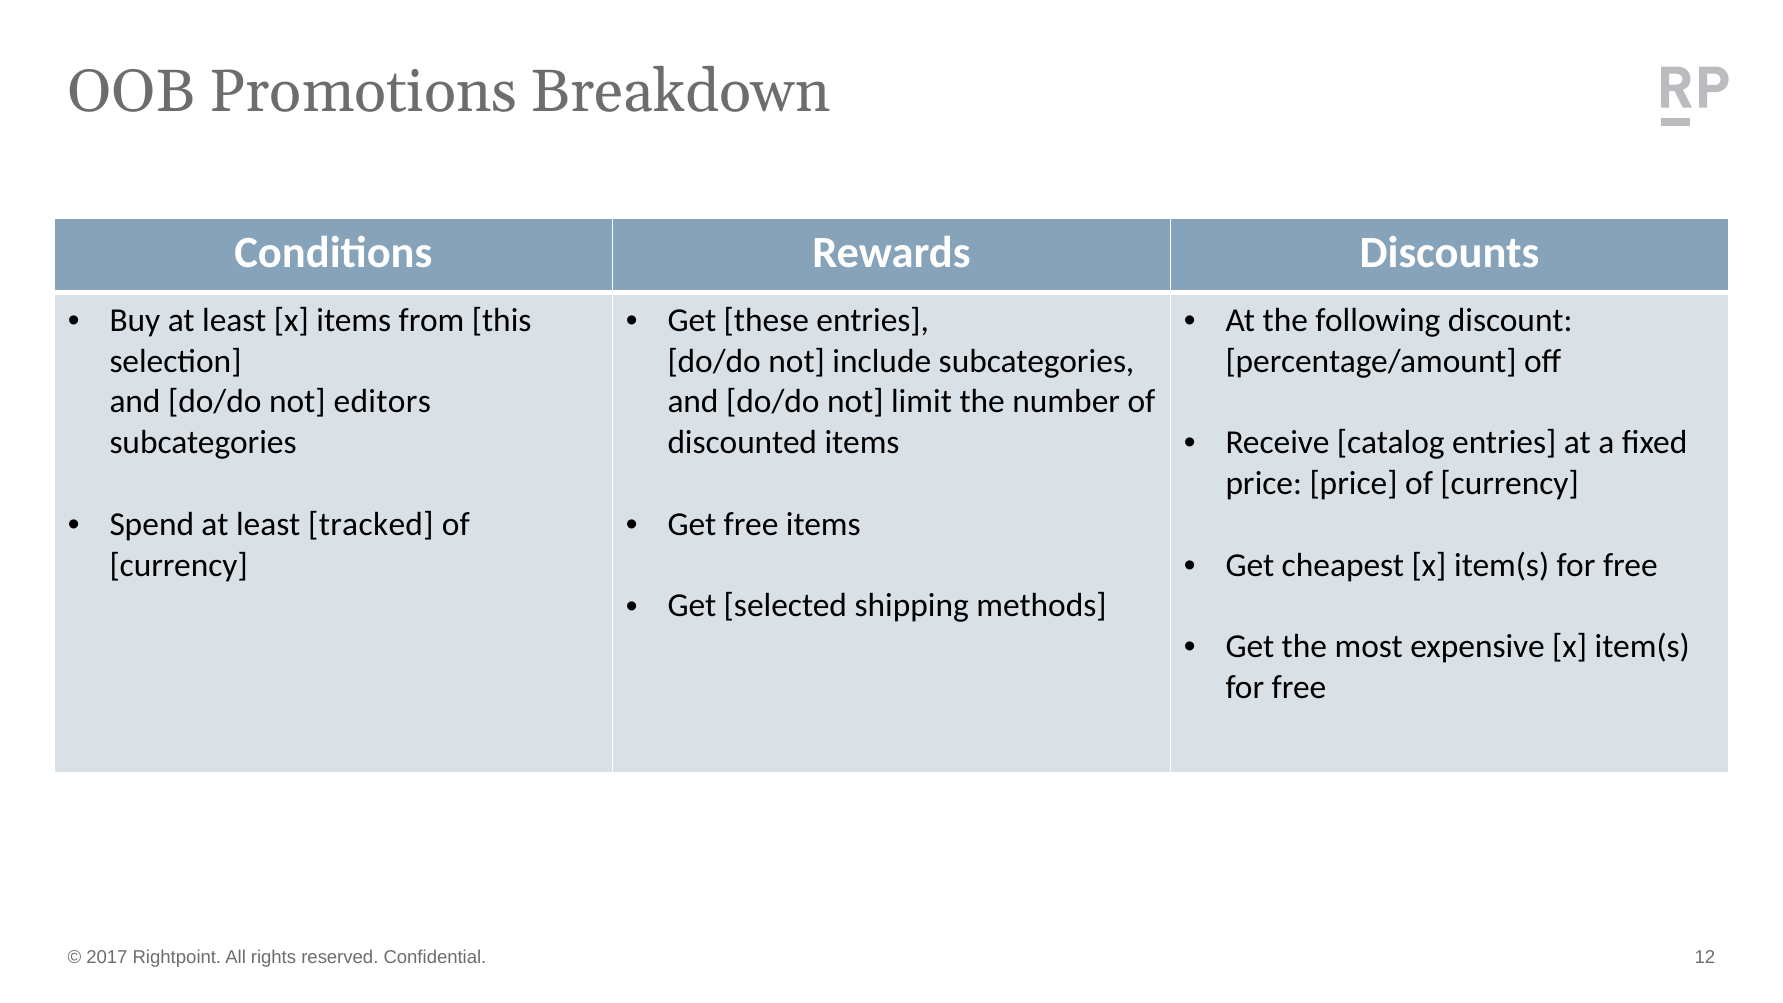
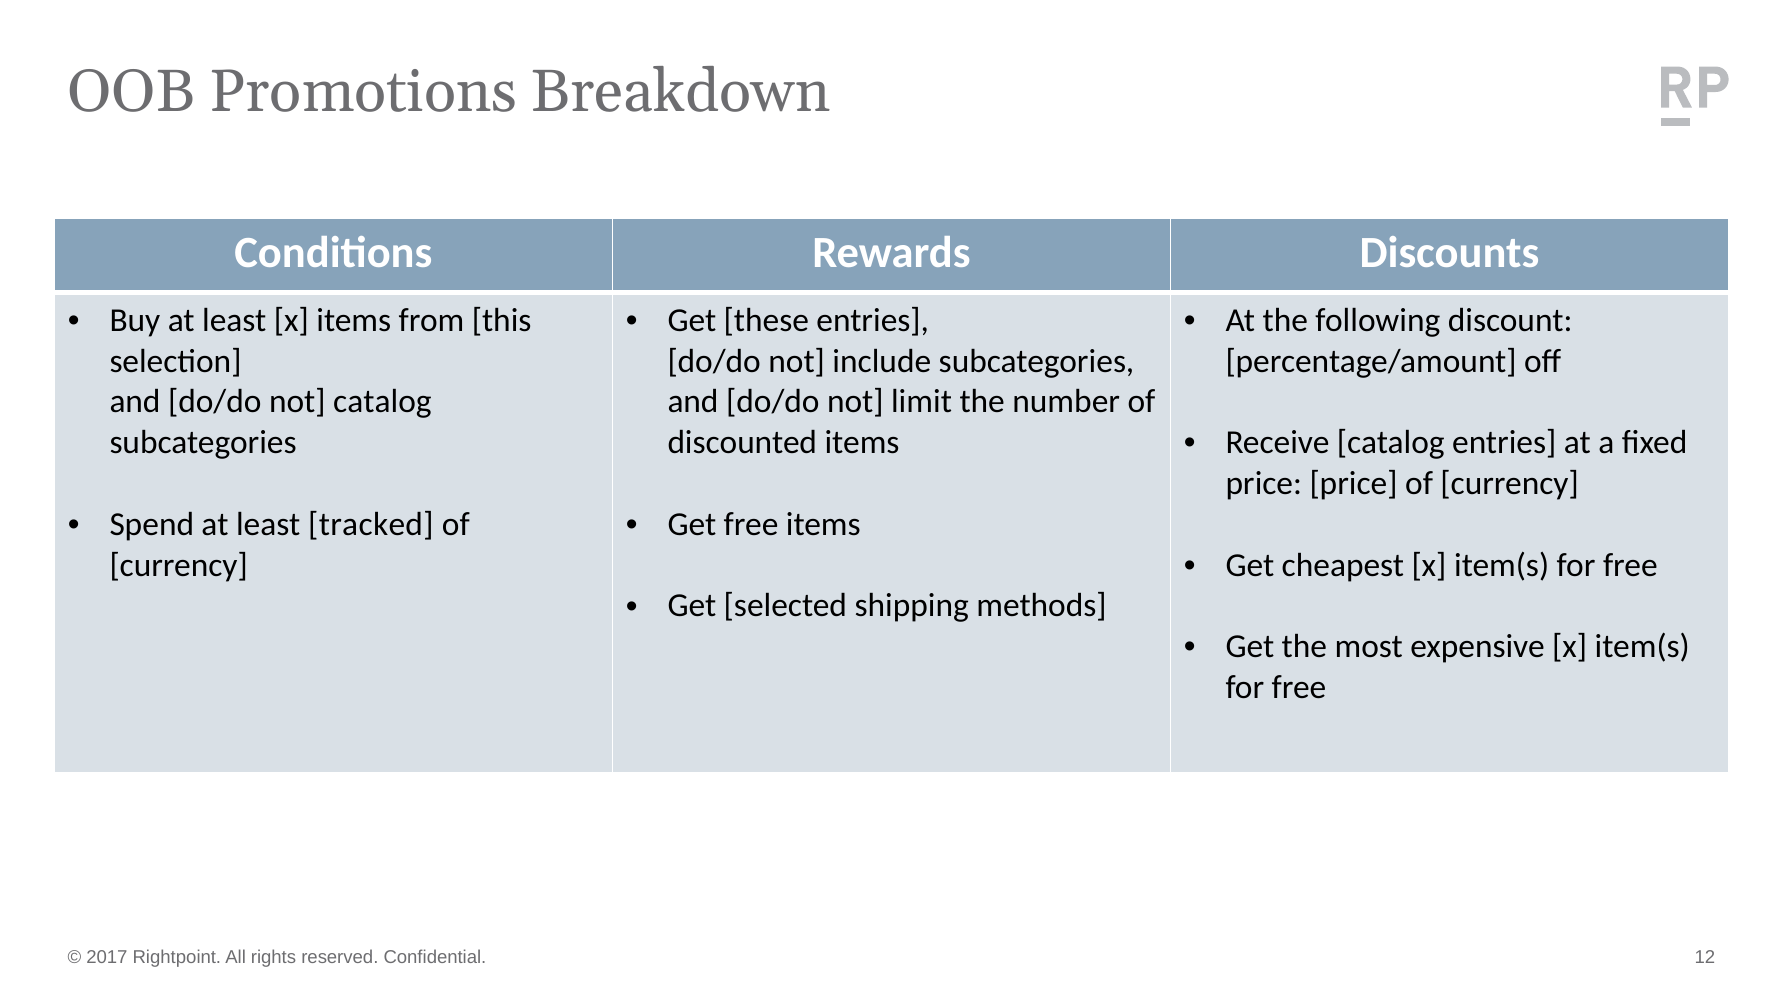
not editors: editors -> catalog
